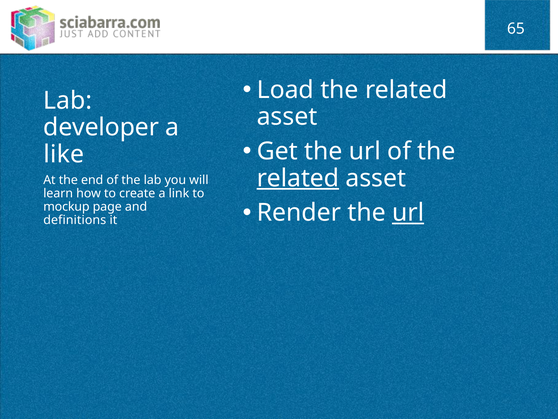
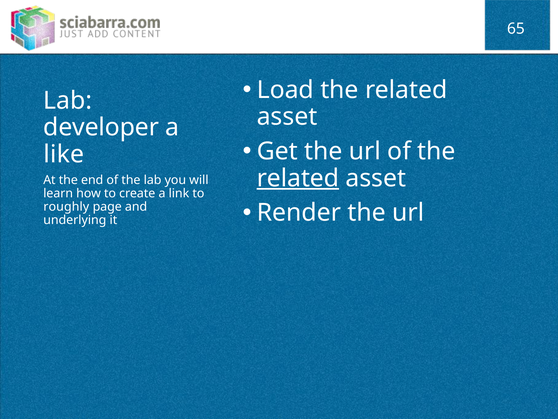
url at (408, 213) underline: present -> none
mockup: mockup -> roughly
definitions: definitions -> underlying
